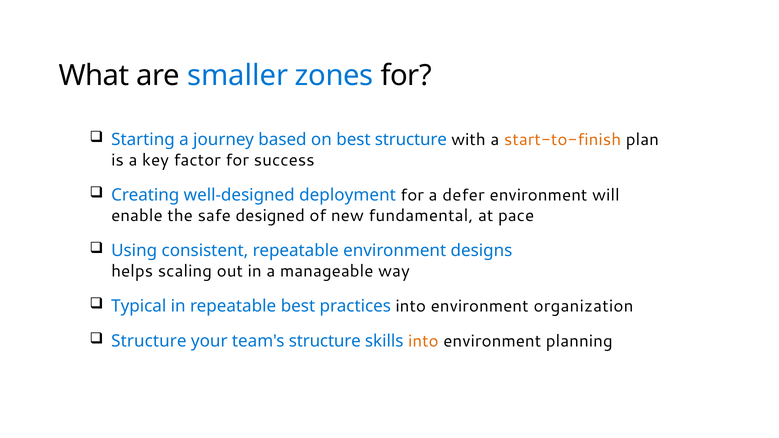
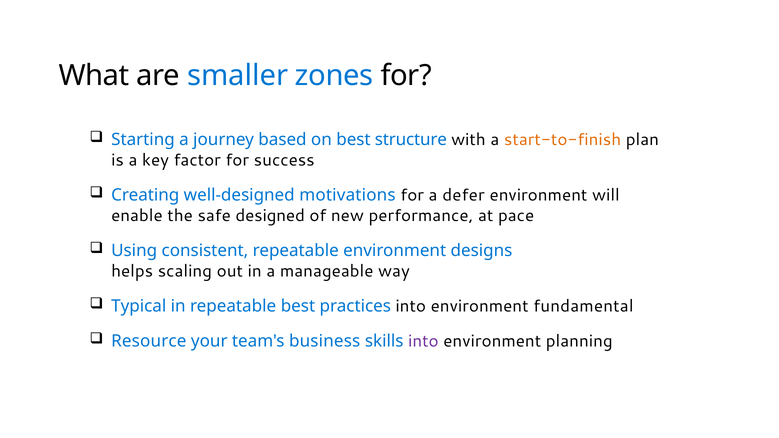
deployment: deployment -> motivations
fundamental: fundamental -> performance
organization: organization -> fundamental
Structure at (149, 341): Structure -> Resource
team's structure: structure -> business
into at (423, 341) colour: orange -> purple
